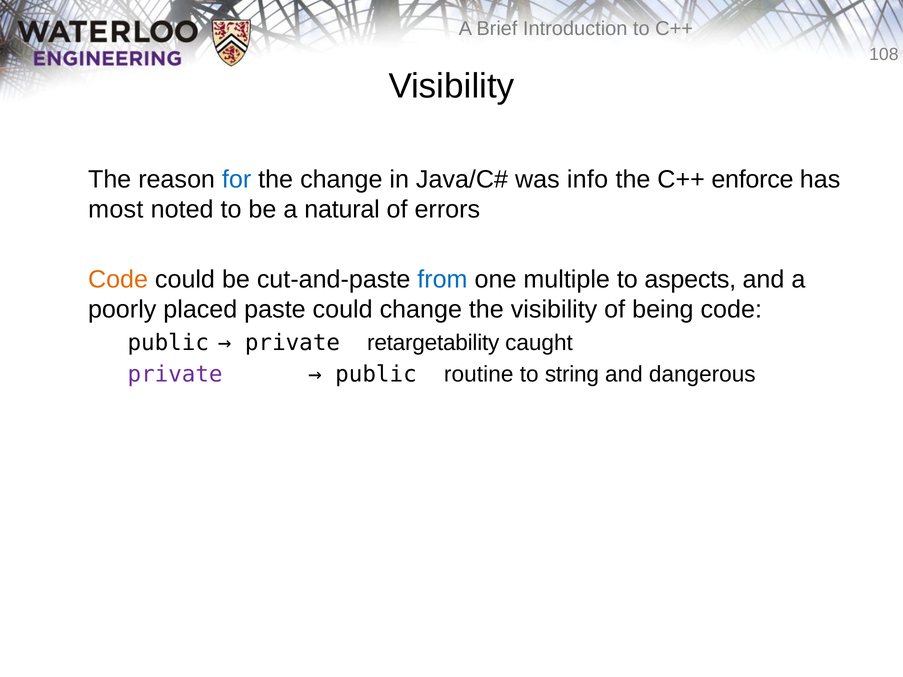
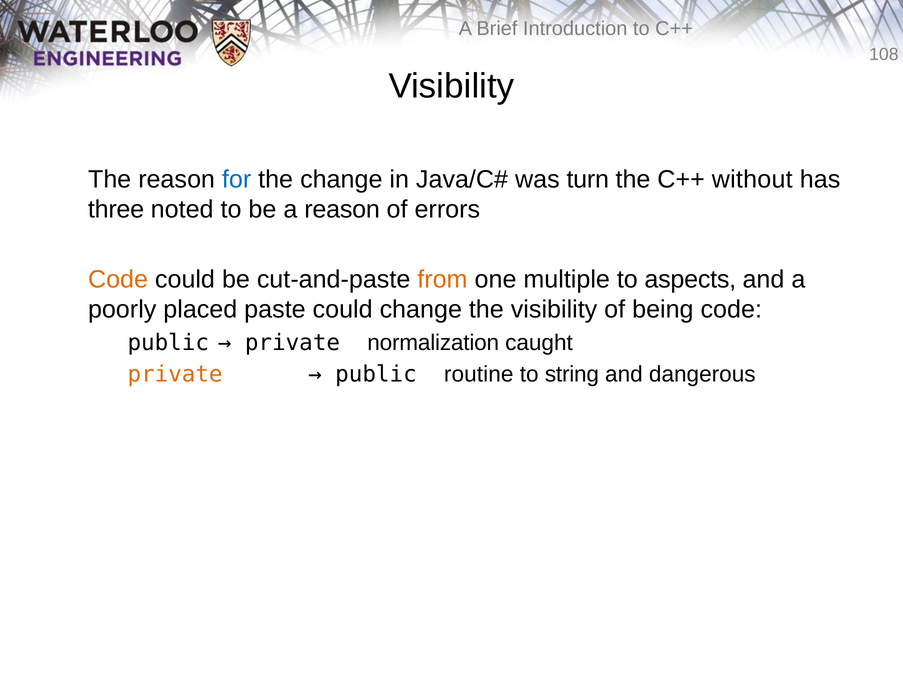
info: info -> turn
enforce: enforce -> without
most: most -> three
a natural: natural -> reason
from colour: blue -> orange
retargetability: retargetability -> normalization
private at (175, 374) colour: purple -> orange
